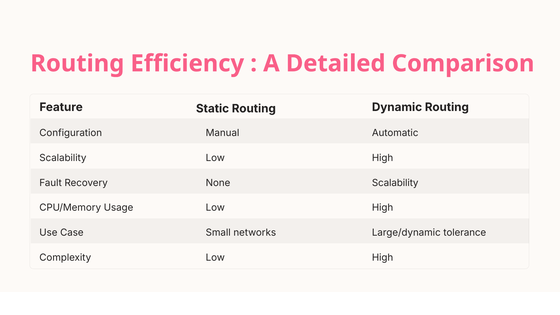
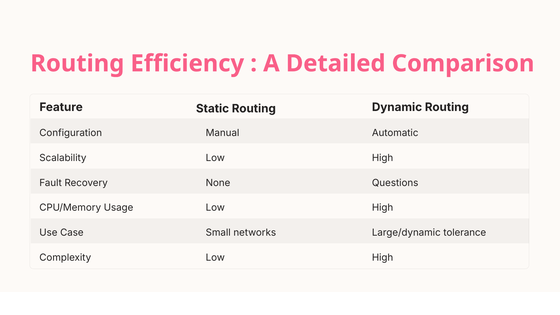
None Scalability: Scalability -> Questions
